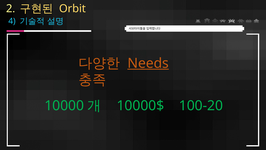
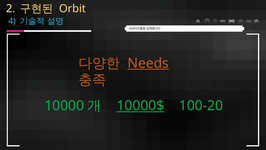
10000$ underline: none -> present
